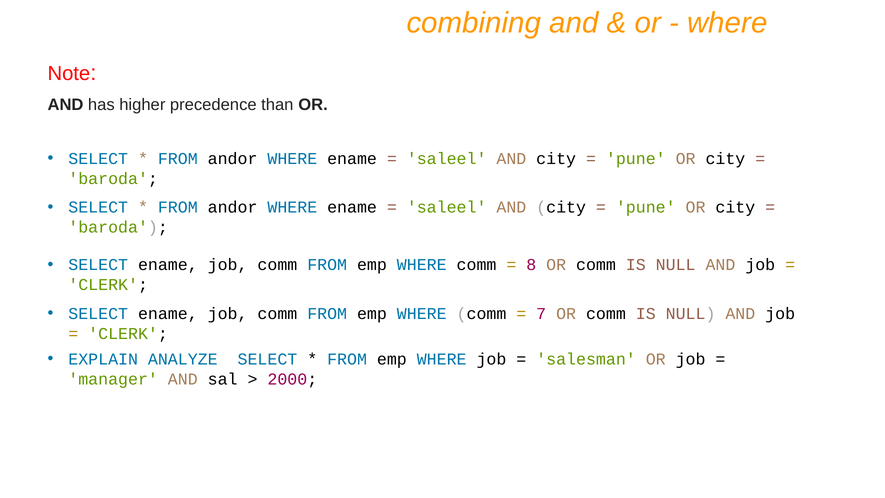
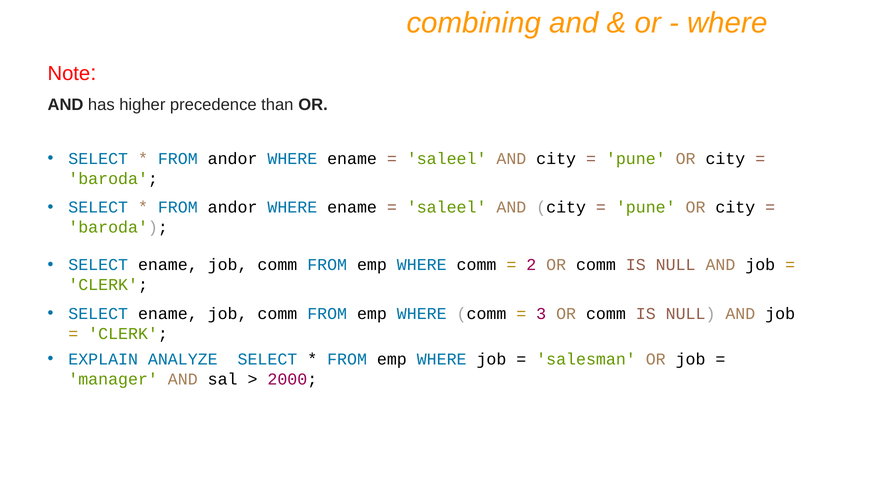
8: 8 -> 2
7: 7 -> 3
